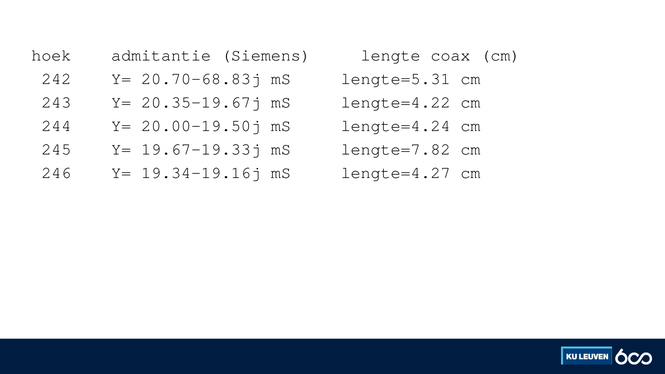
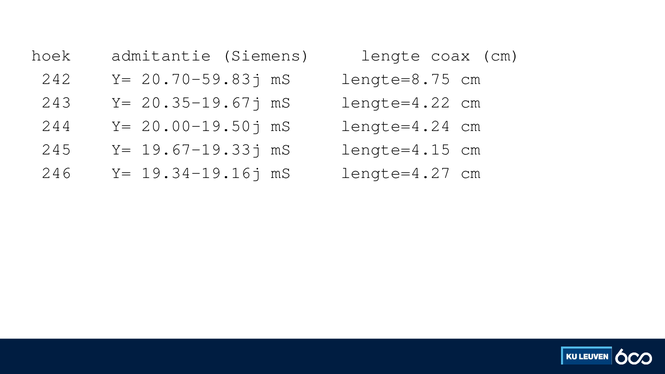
20.70-68.83j: 20.70-68.83j -> 20.70-59.83j
lengte=5.31: lengte=5.31 -> lengte=8.75
lengte=7.82: lengte=7.82 -> lengte=4.15
